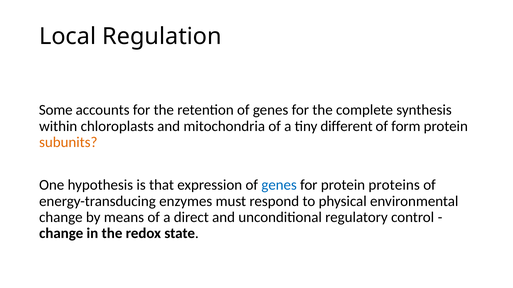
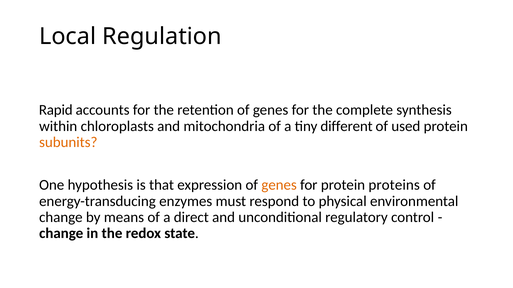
Some: Some -> Rapid
form: form -> used
genes at (279, 185) colour: blue -> orange
